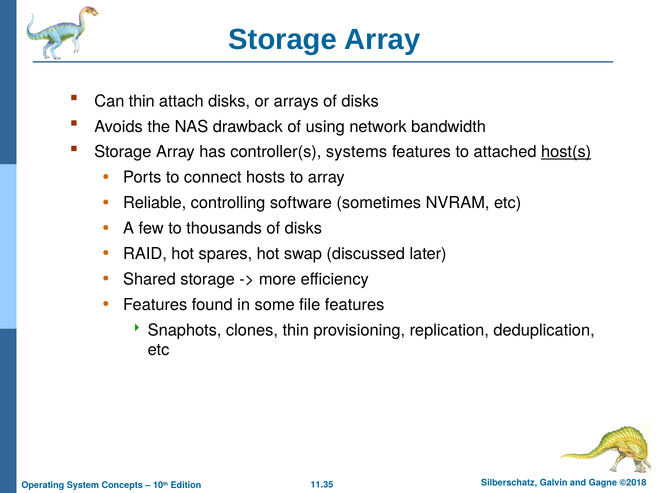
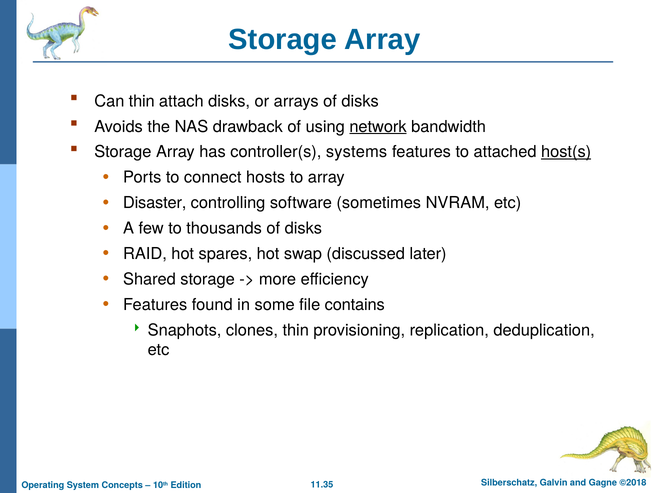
network underline: none -> present
Reliable: Reliable -> Disaster
file features: features -> contains
